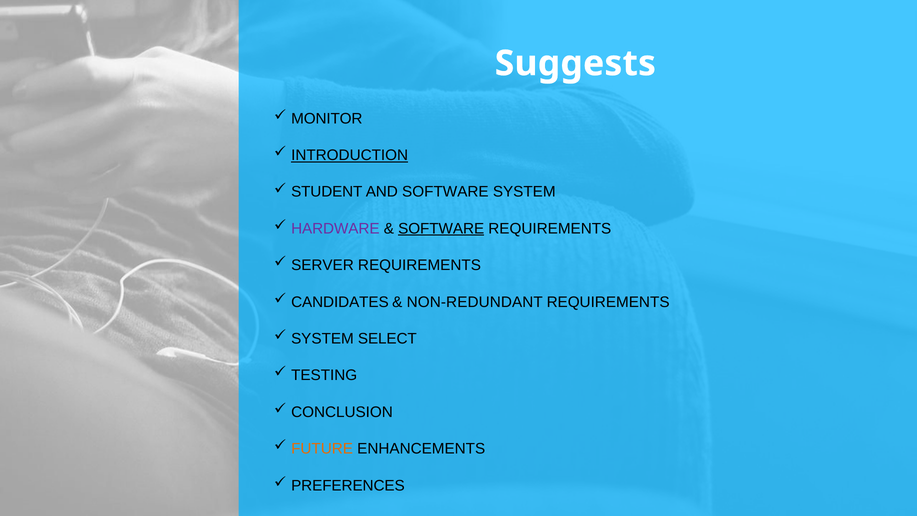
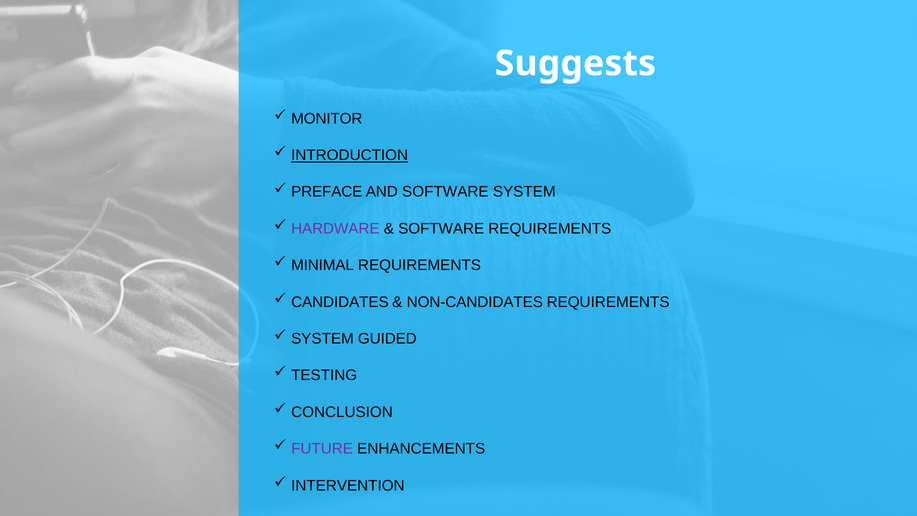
STUDENT: STUDENT -> PREFACE
SOFTWARE at (441, 229) underline: present -> none
SERVER: SERVER -> MINIMAL
NON-REDUNDANT: NON-REDUNDANT -> NON-CANDIDATES
SELECT: SELECT -> GUIDED
FUTURE colour: orange -> purple
PREFERENCES: PREFERENCES -> INTERVENTION
